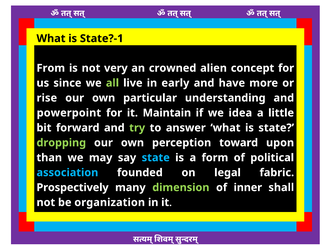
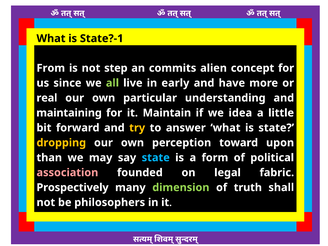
very: very -> step
crowned: crowned -> commits
rise: rise -> real
powerpoint: powerpoint -> maintaining
try colour: light green -> yellow
dropping colour: light green -> yellow
association colour: light blue -> pink
inner: inner -> truth
organization: organization -> philosophers
